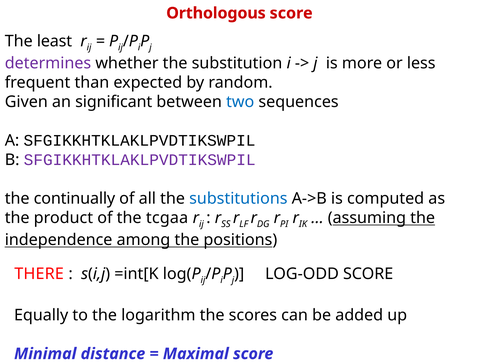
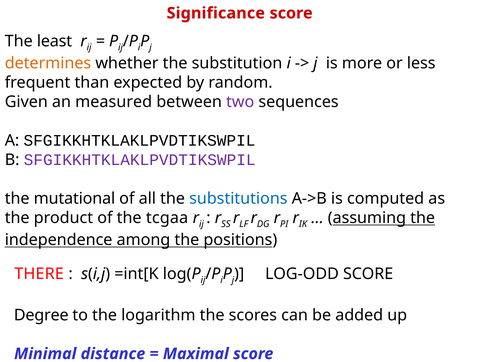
Orthologous: Orthologous -> Significance
determines colour: purple -> orange
significant: significant -> measured
two colour: blue -> purple
continually: continually -> mutational
Equally: Equally -> Degree
